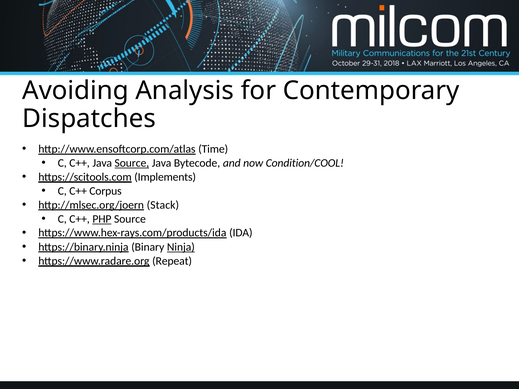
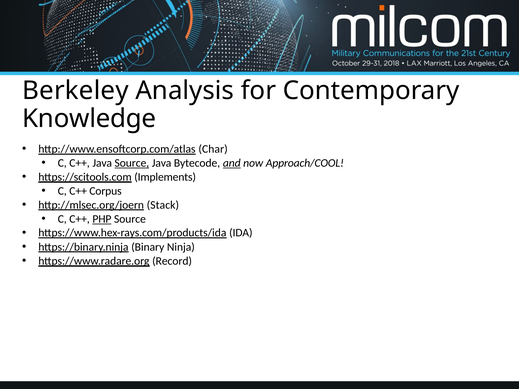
Avoiding: Avoiding -> Berkeley
Dispatches: Dispatches -> Knowledge
Time: Time -> Char
and underline: none -> present
Condition/COOL: Condition/COOL -> Approach/COOL
Ninja underline: present -> none
Repeat: Repeat -> Record
